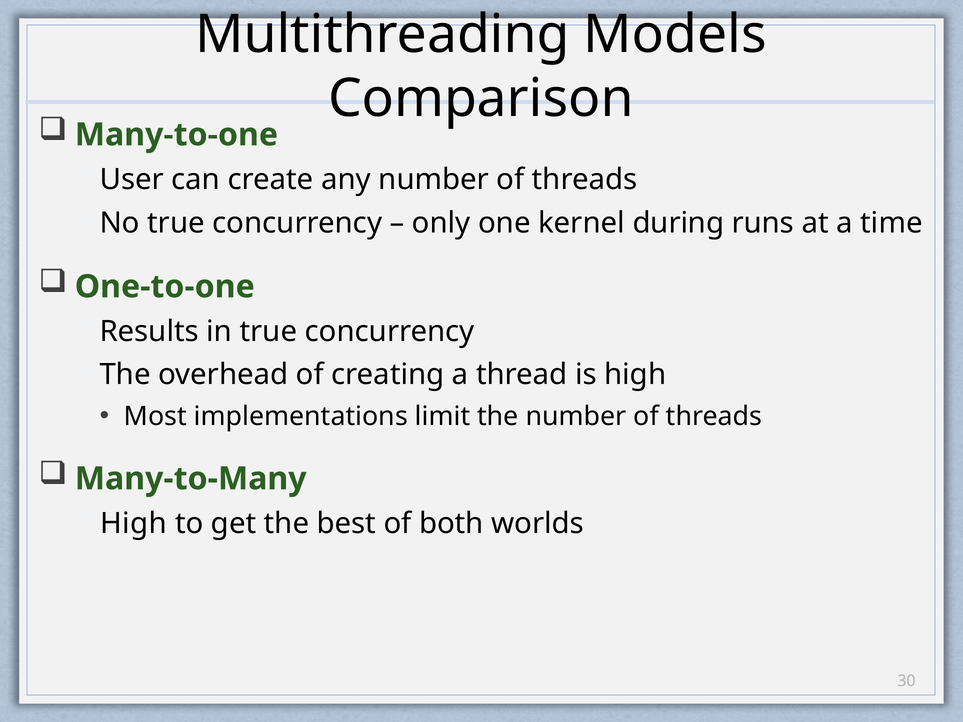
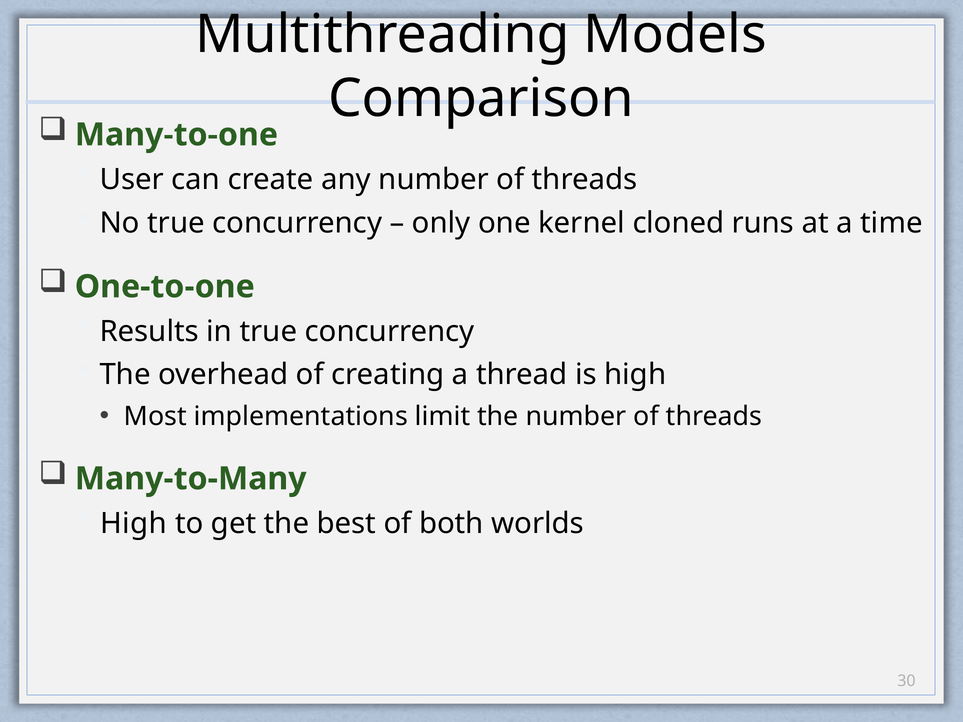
during: during -> cloned
